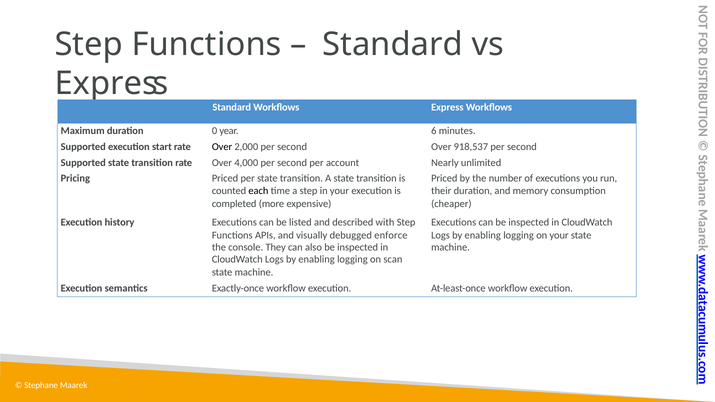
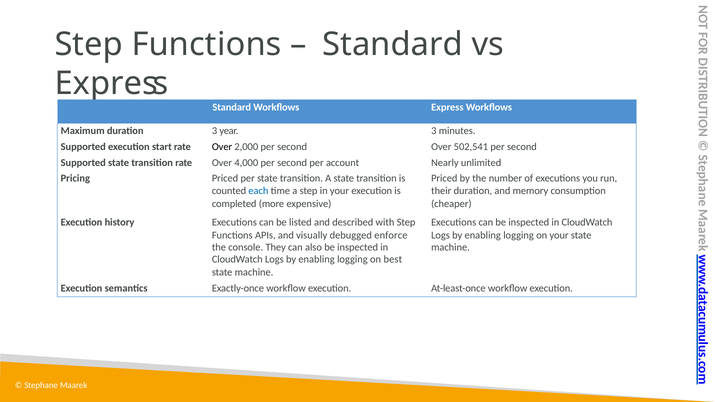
duration 0: 0 -> 3
year 6: 6 -> 3
918,537: 918,537 -> 502,541
each colour: black -> blue
scan: scan -> best
